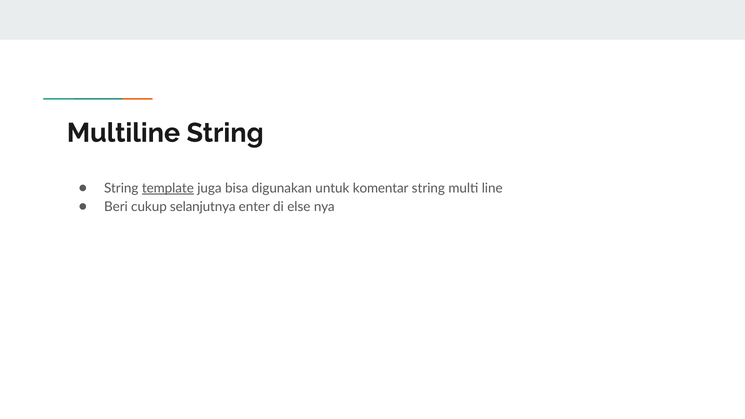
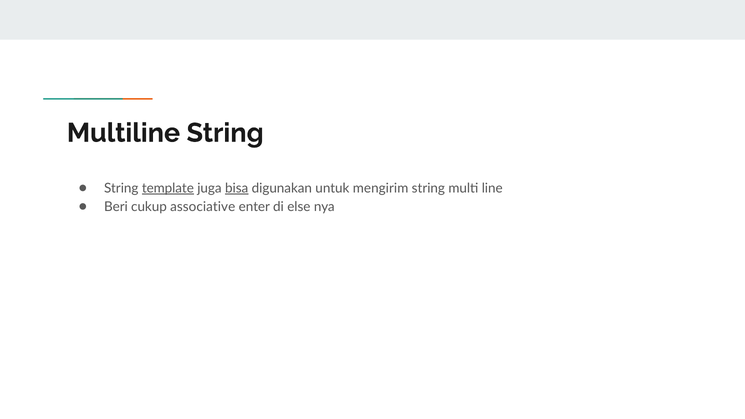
bisa underline: none -> present
komentar: komentar -> mengirim
selanjutnya: selanjutnya -> associative
